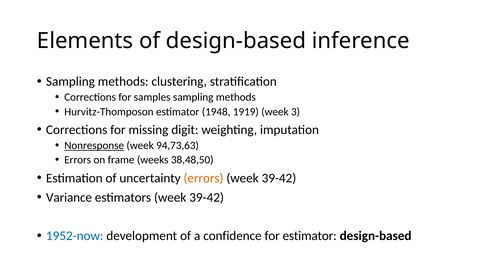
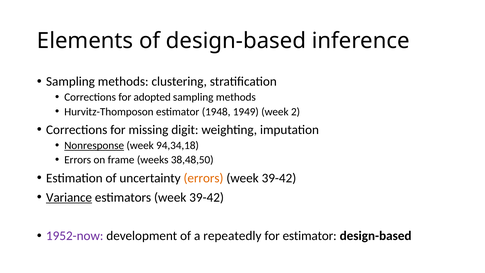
samples: samples -> adopted
1919: 1919 -> 1949
3: 3 -> 2
94,73,63: 94,73,63 -> 94,34,18
Variance underline: none -> present
1952-now colour: blue -> purple
confidence: confidence -> repeatedly
